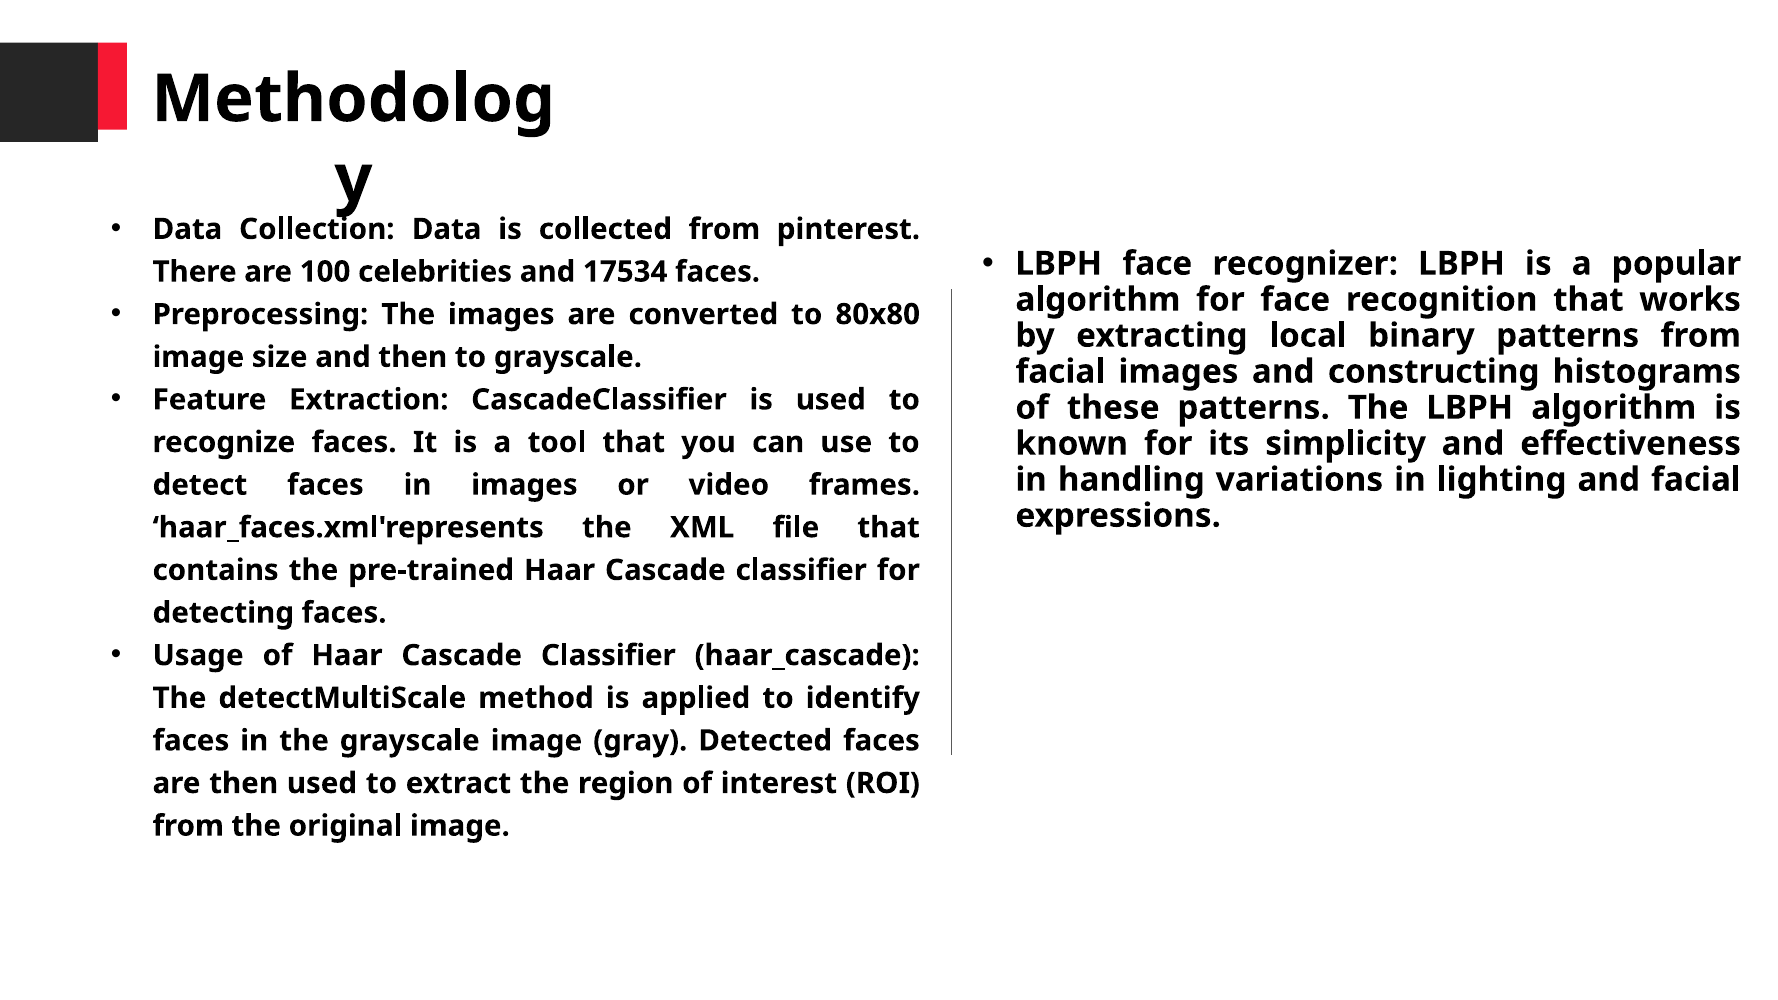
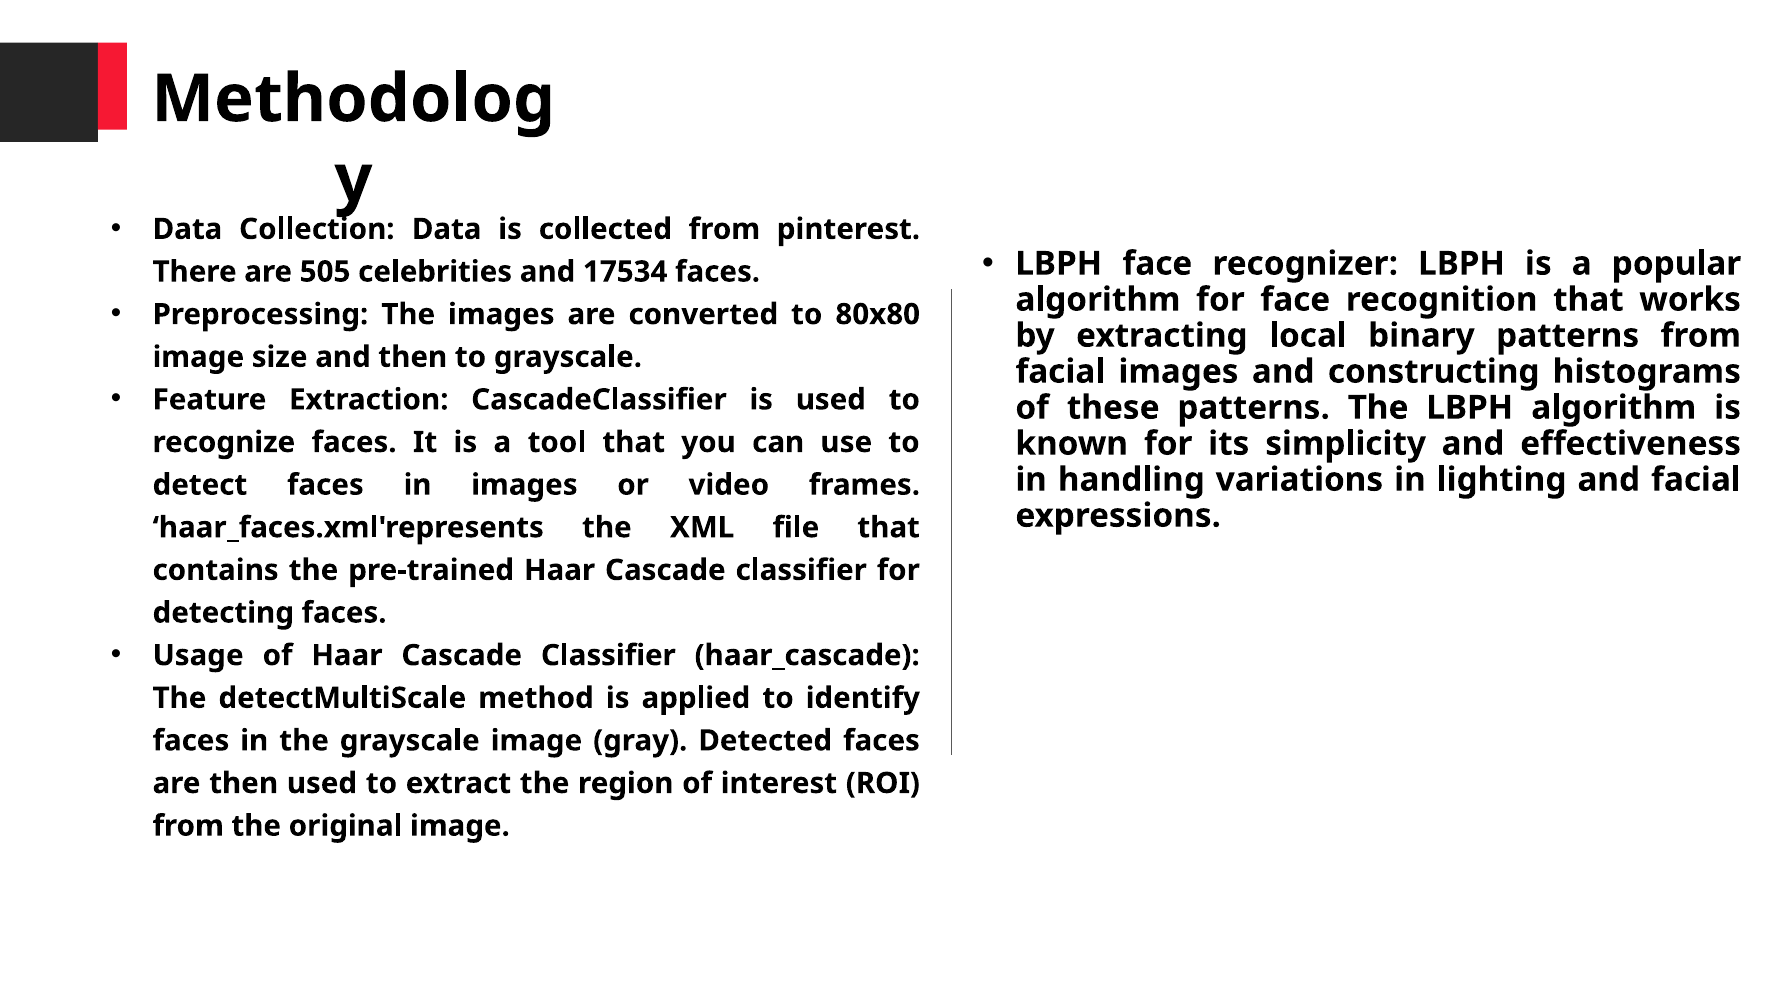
100: 100 -> 505
